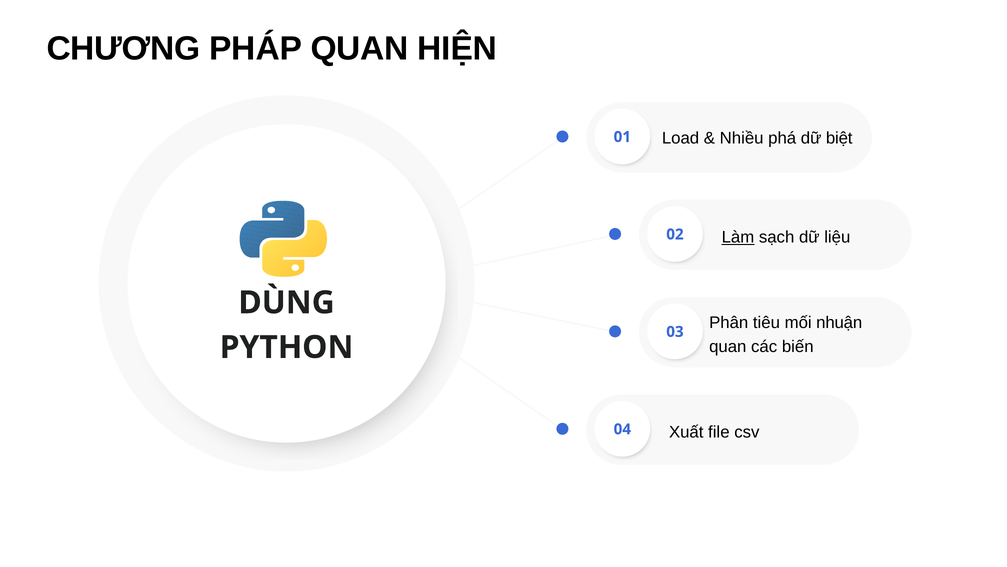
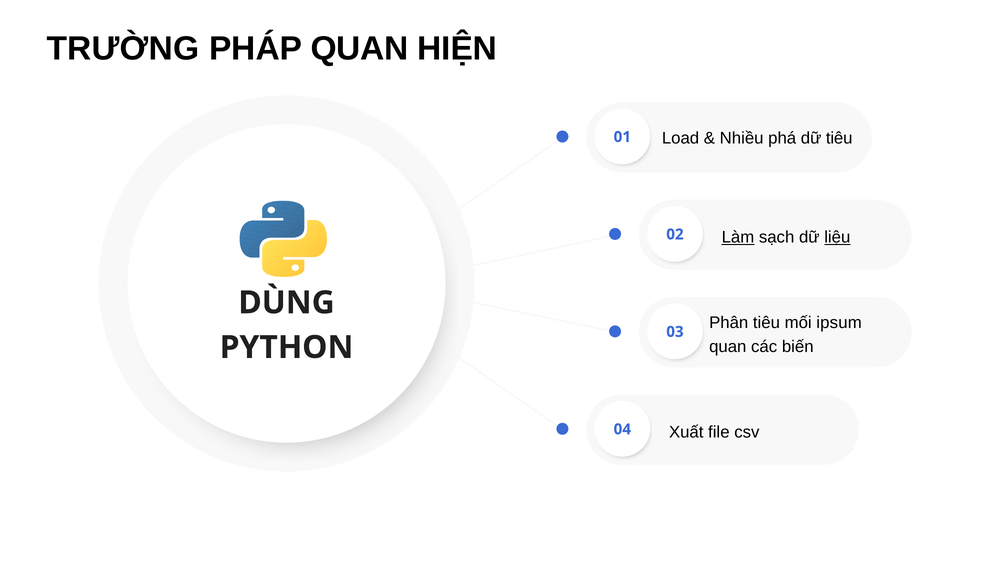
CHƯƠNG: CHƯƠNG -> TRƯỜNG
dữ biệt: biệt -> tiêu
liệu underline: none -> present
nhuận: nhuận -> ipsum
